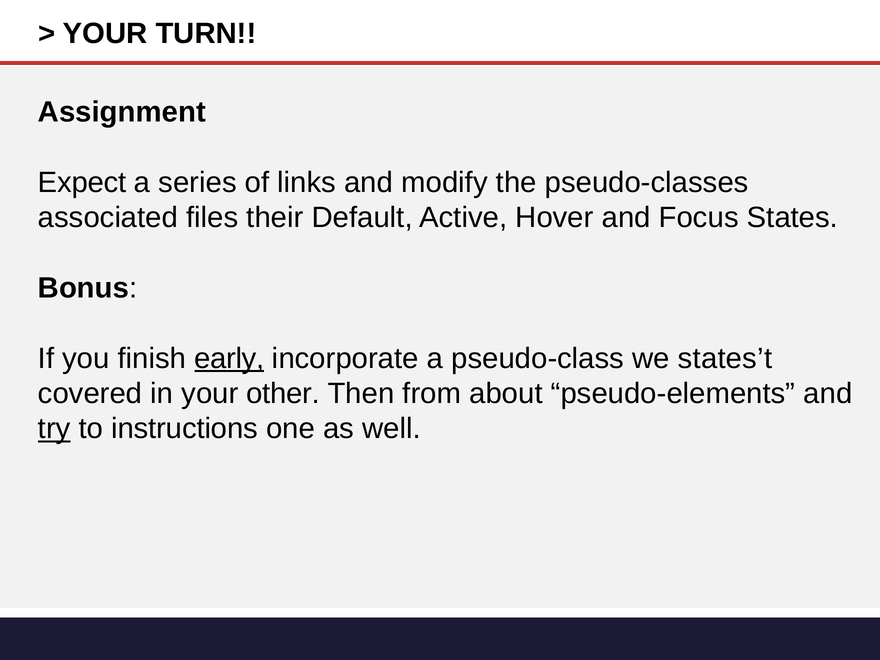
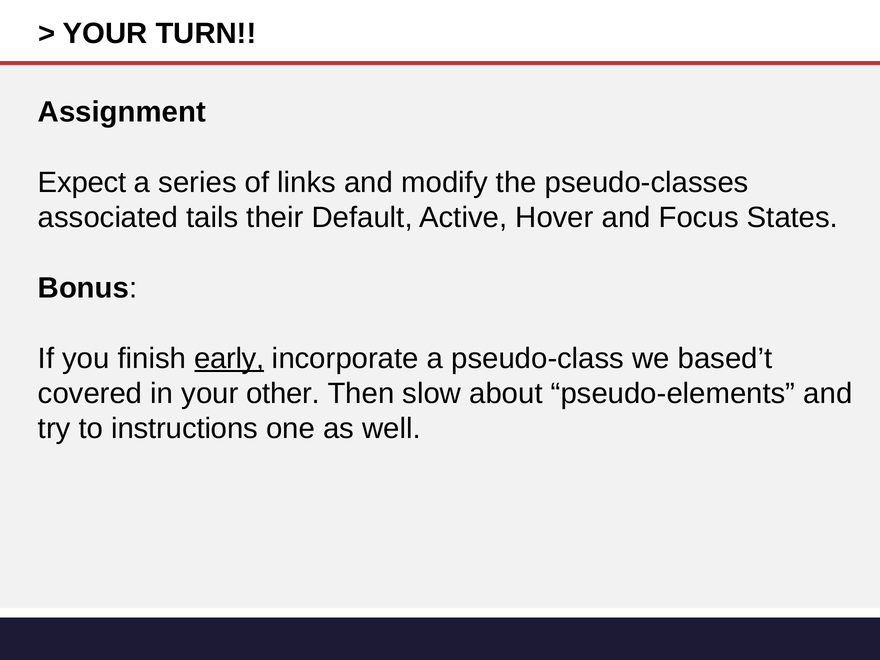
files: files -> tails
states’t: states’t -> based’t
from: from -> slow
try underline: present -> none
